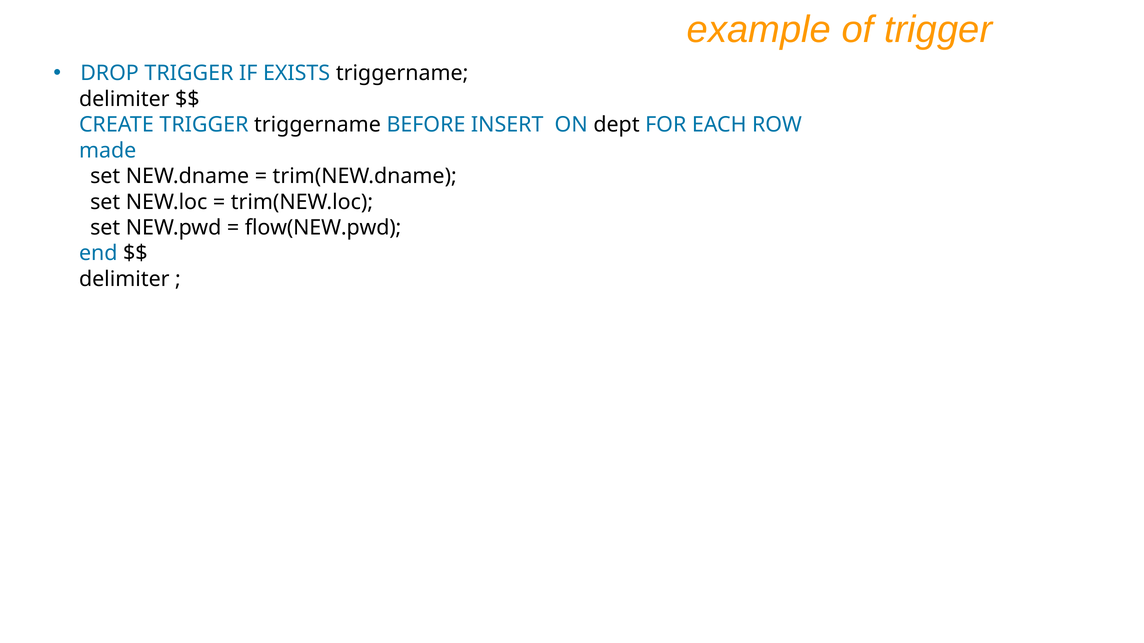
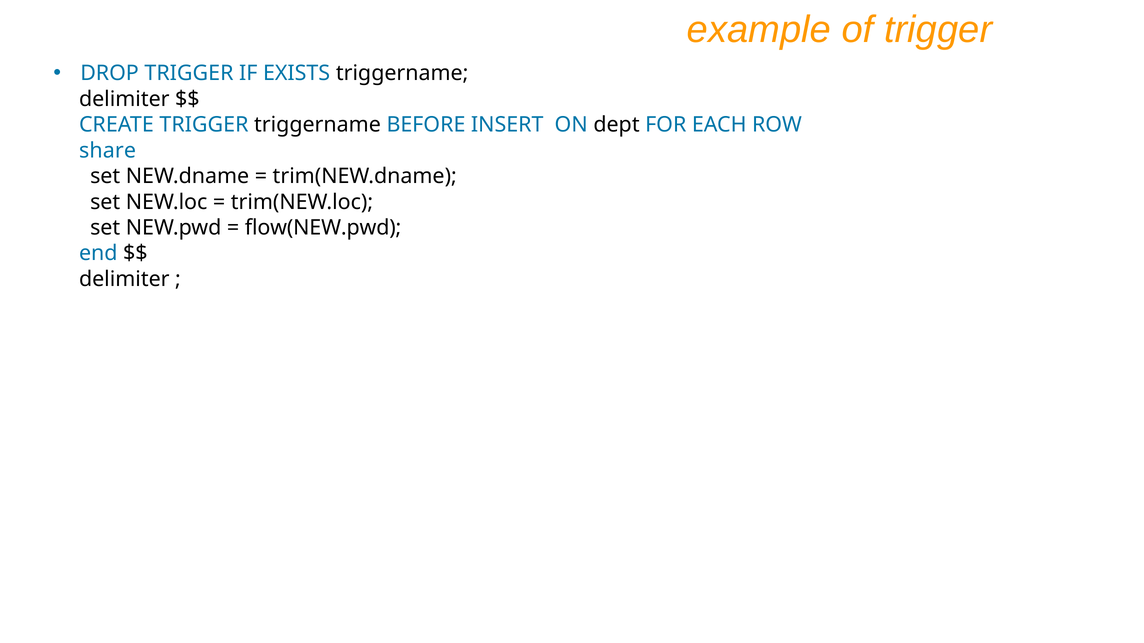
made: made -> share
